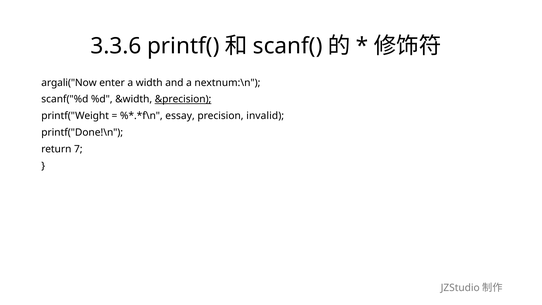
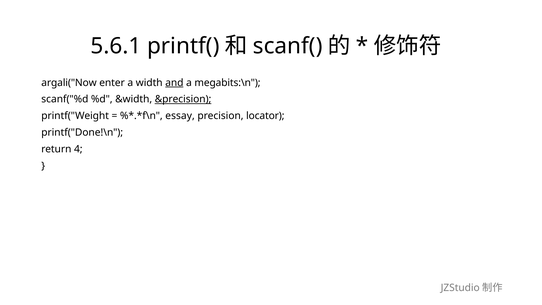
3.3.6: 3.3.6 -> 5.6.1
and underline: none -> present
nextnum:\n: nextnum:\n -> megabits:\n
invalid: invalid -> locator
7: 7 -> 4
